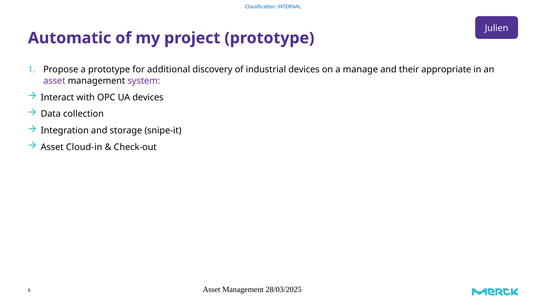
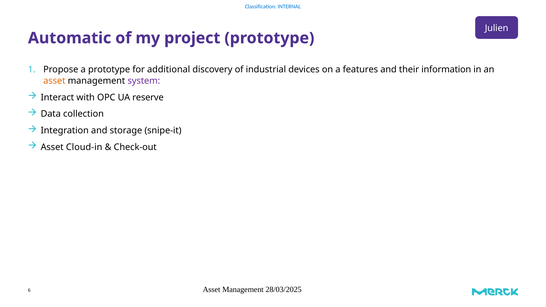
manage: manage -> features
appropriate: appropriate -> information
asset at (54, 81) colour: purple -> orange
UA devices: devices -> reserve
